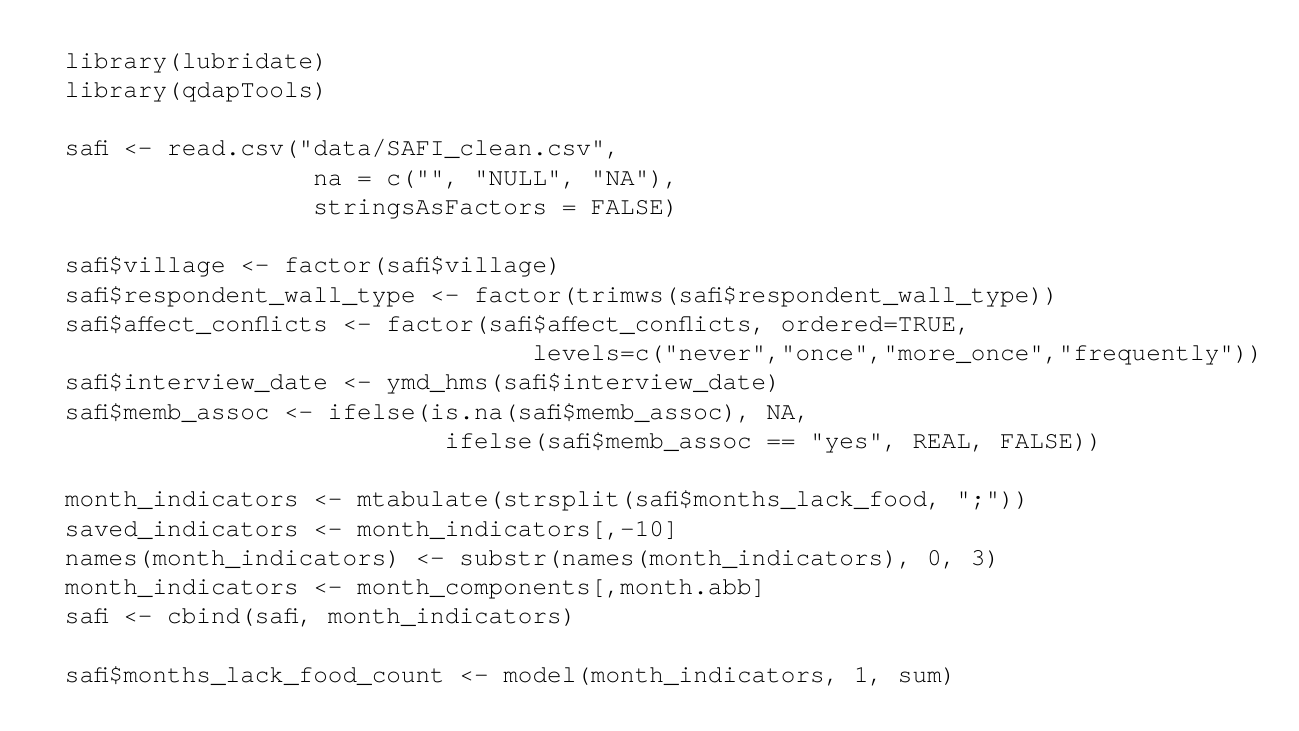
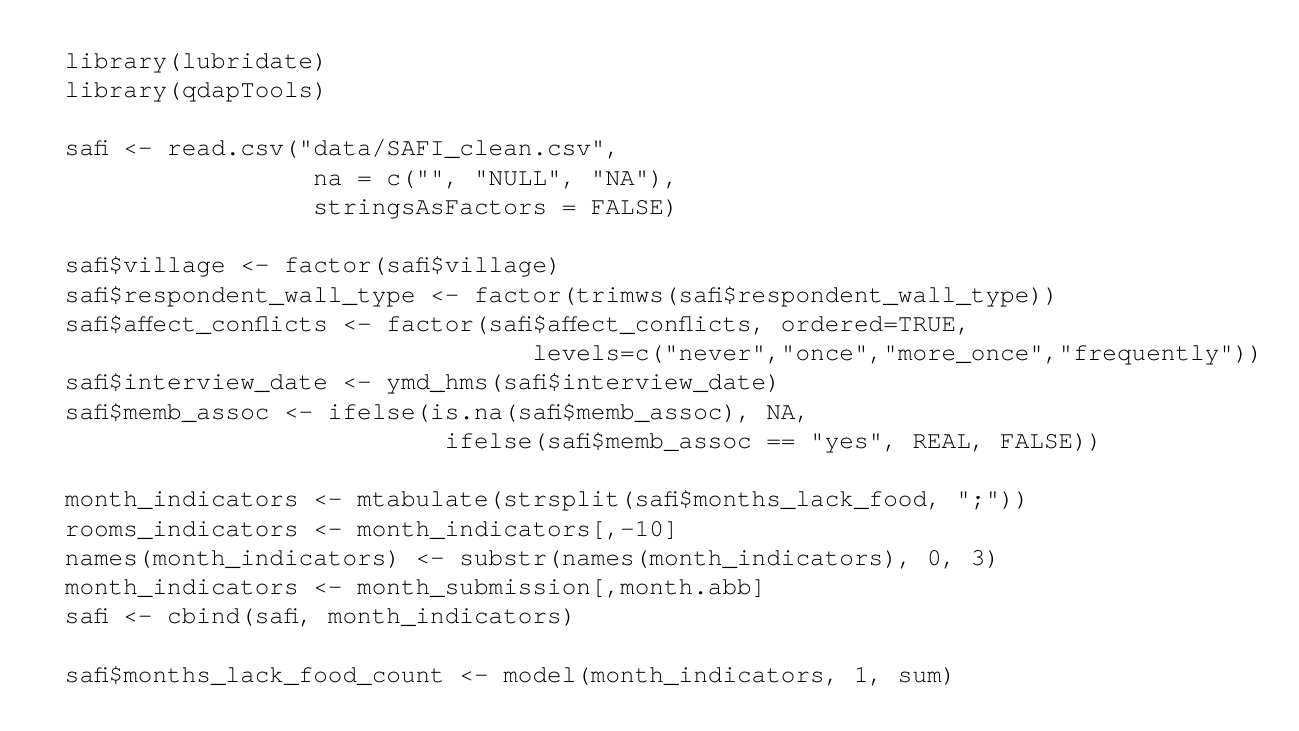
saved_indicators: saved_indicators -> rooms_indicators
month_components[,month.abb: month_components[,month.abb -> month_submission[,month.abb
